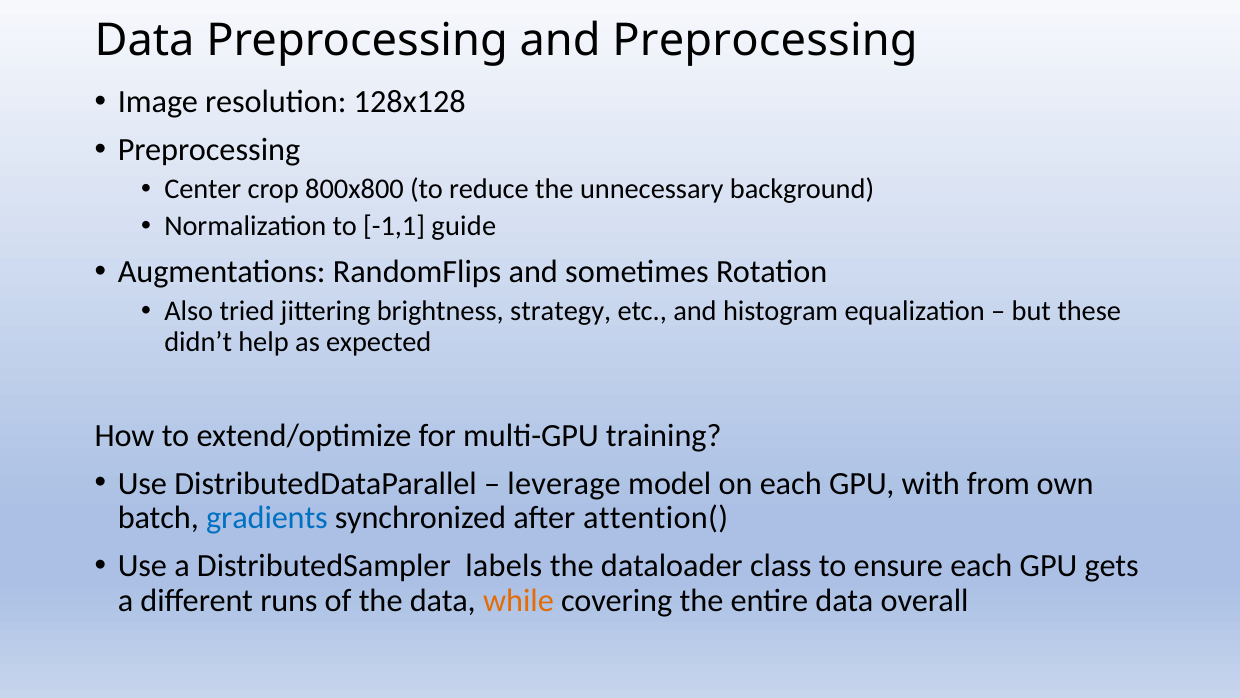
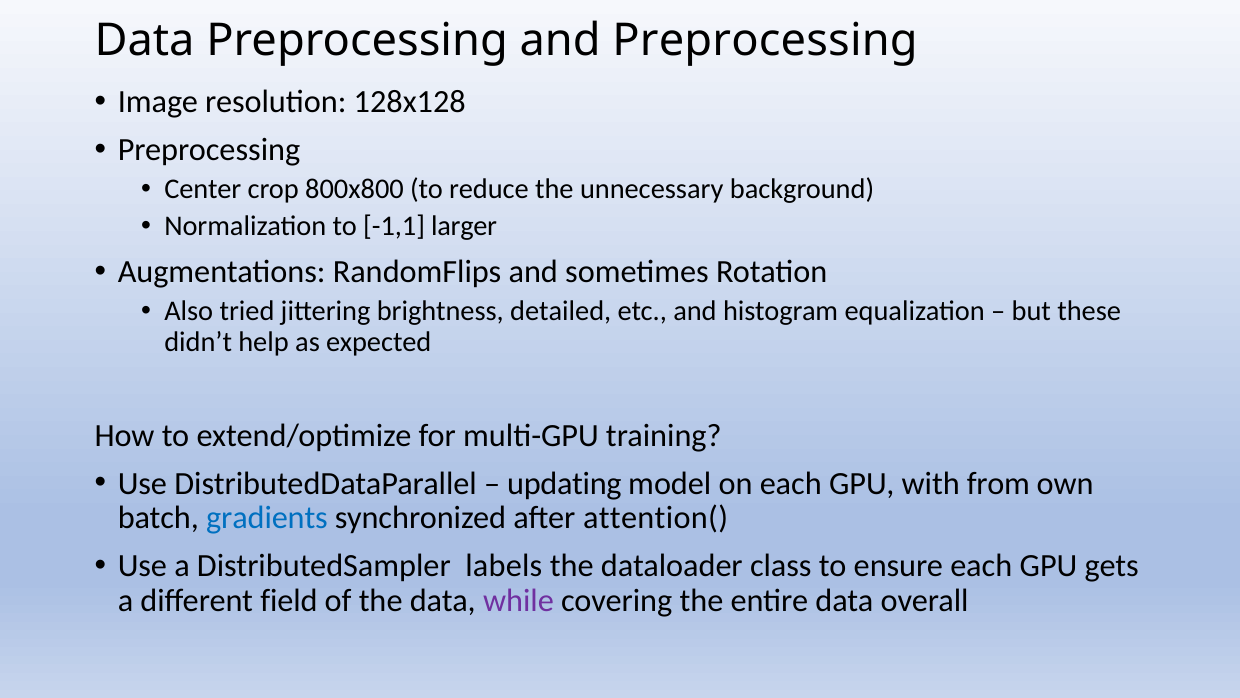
guide: guide -> larger
strategy: strategy -> detailed
leverage: leverage -> updating
runs: runs -> field
while colour: orange -> purple
